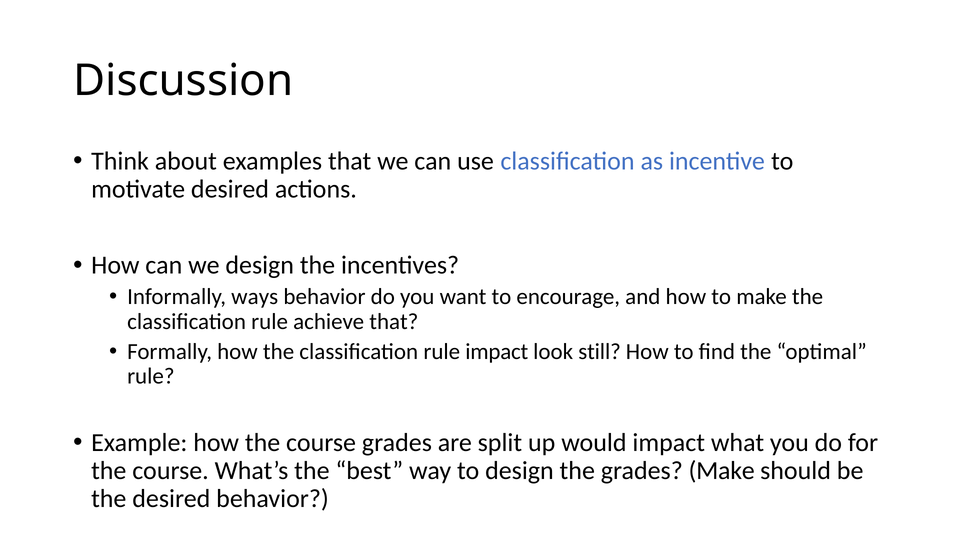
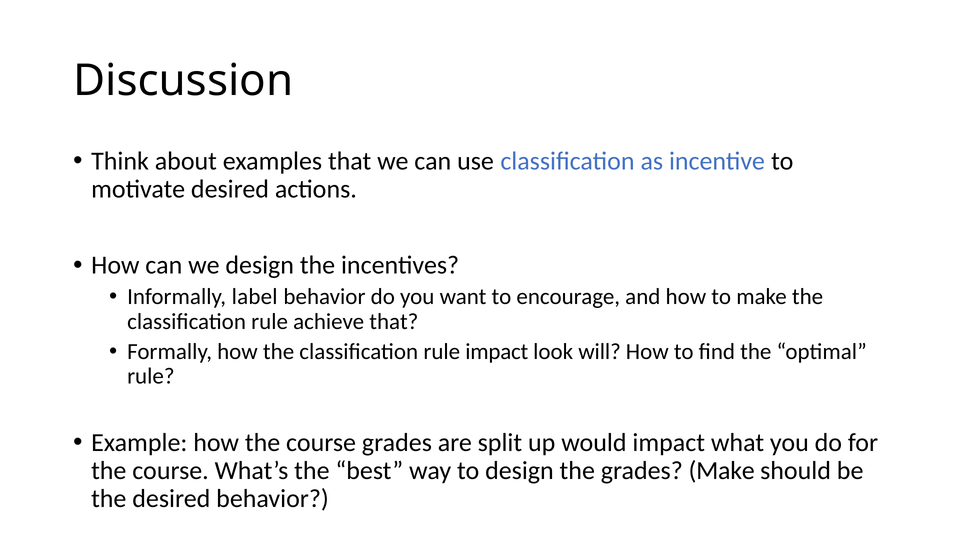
ways: ways -> label
still: still -> will
